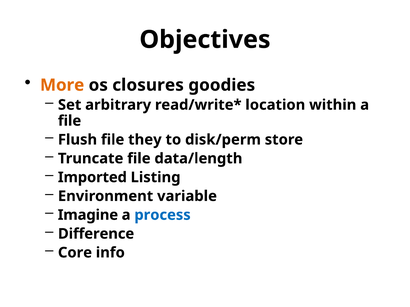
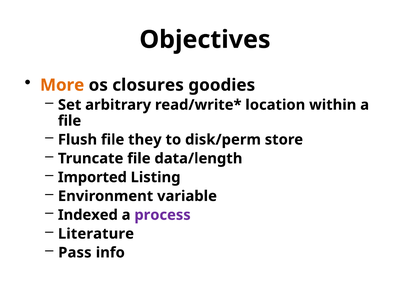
Imagine: Imagine -> Indexed
process colour: blue -> purple
Difference: Difference -> Literature
Core: Core -> Pass
